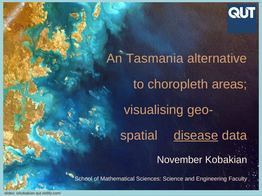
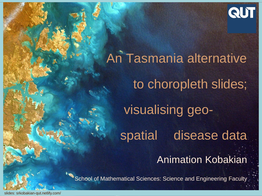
choropleth areas: areas -> slides
disease underline: present -> none
November: November -> Animation
